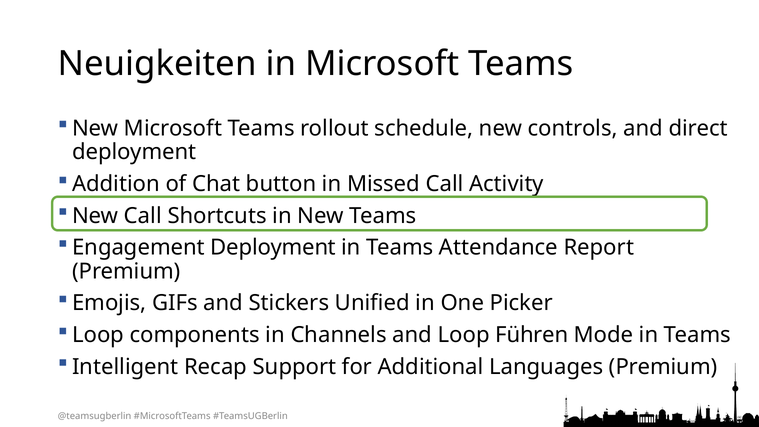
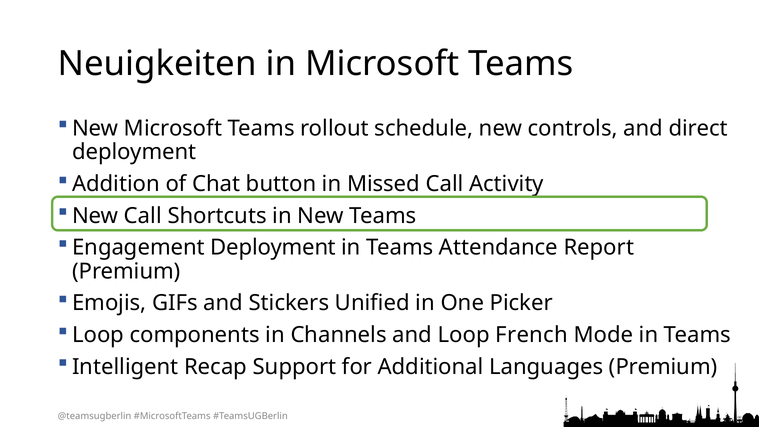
Führen: Führen -> French
